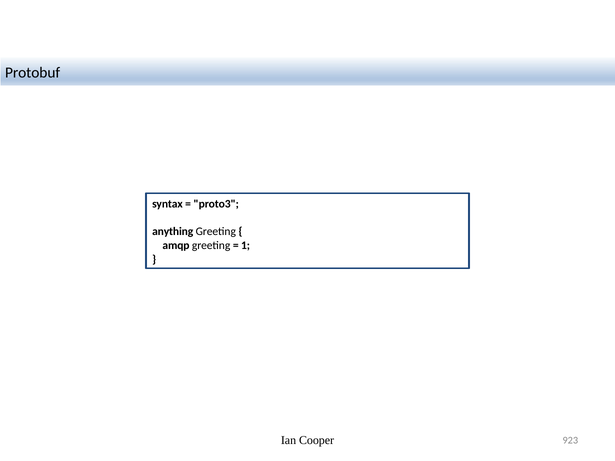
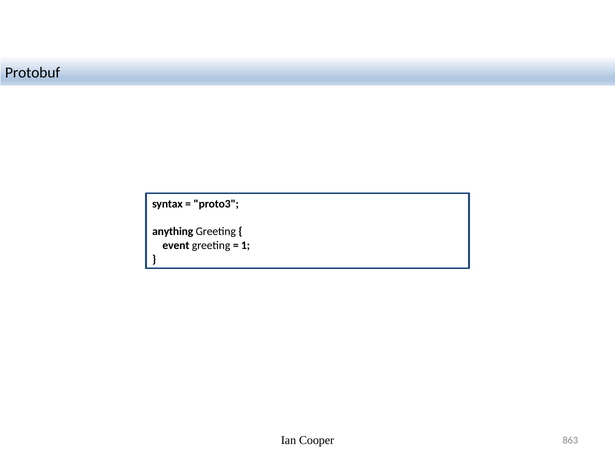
amqp: amqp -> event
923: 923 -> 863
